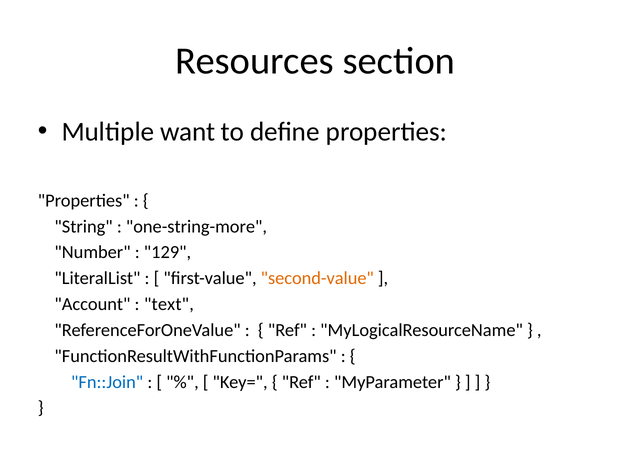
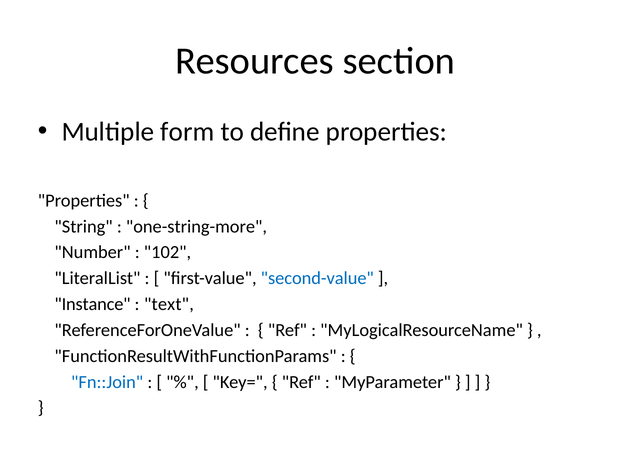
want: want -> form
129: 129 -> 102
second-value colour: orange -> blue
Account: Account -> Instance
